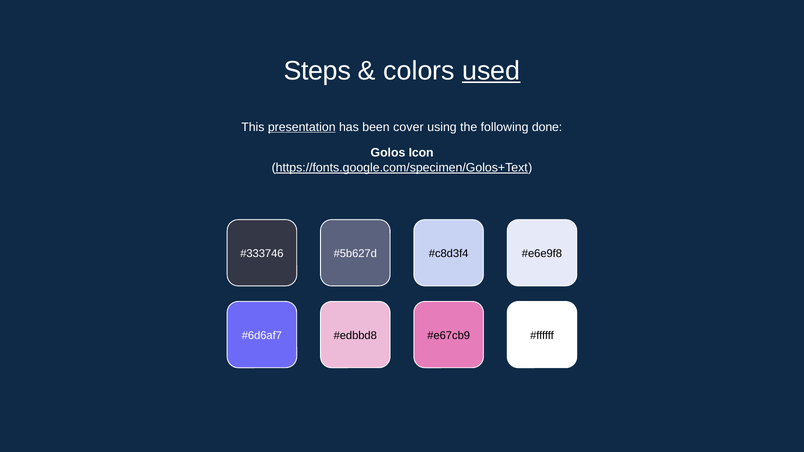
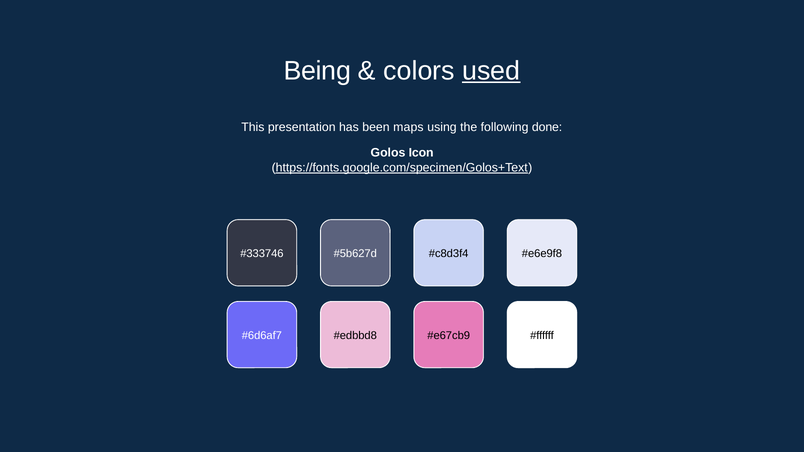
Steps: Steps -> Being
presentation underline: present -> none
cover: cover -> maps
